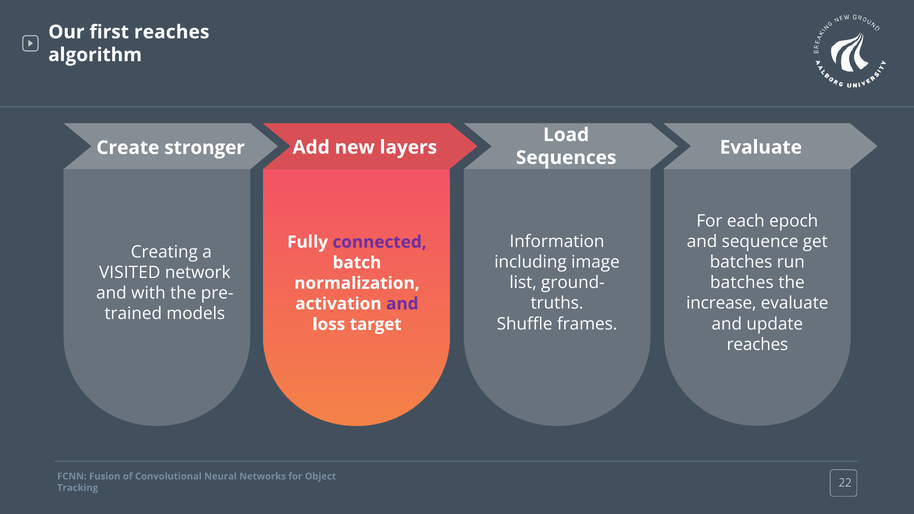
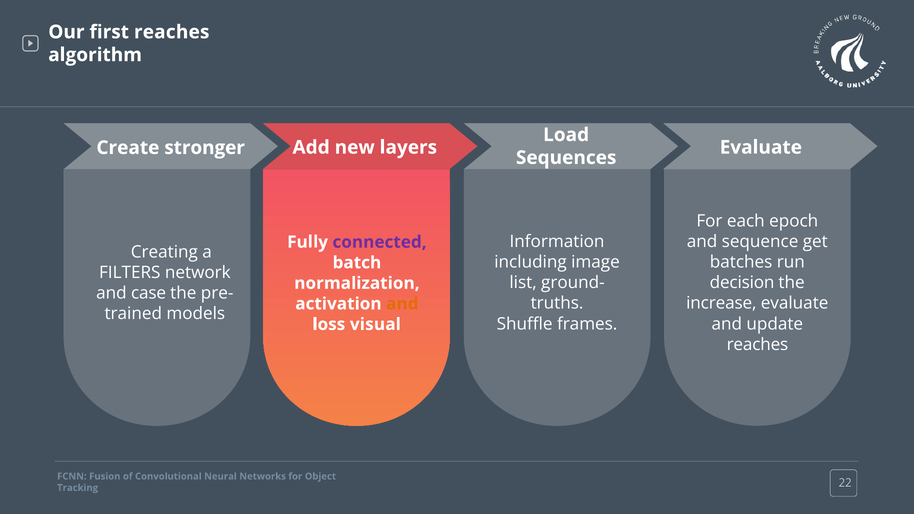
VISITED: VISITED -> FILTERS
batches at (742, 283): batches -> decision
with: with -> case
and at (402, 304) colour: purple -> orange
target: target -> visual
